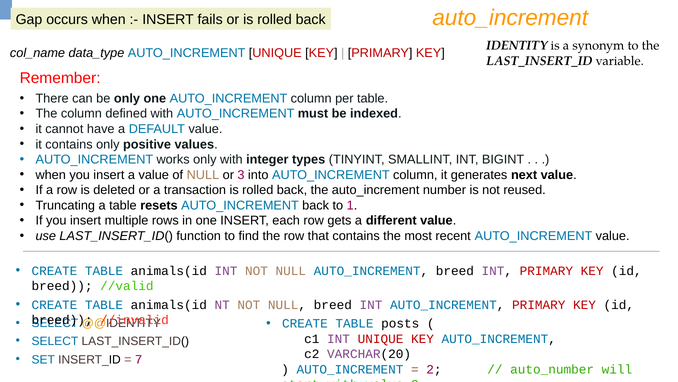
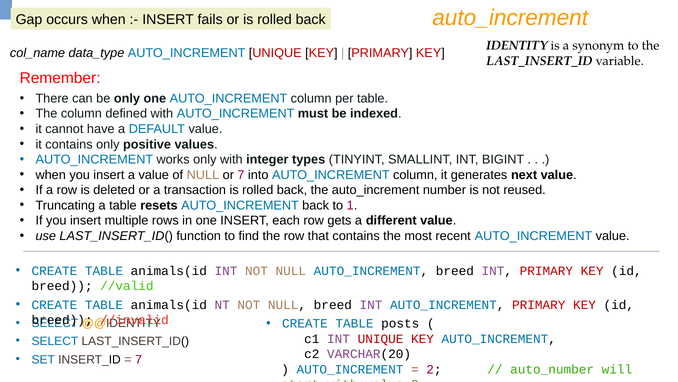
or 3: 3 -> 7
